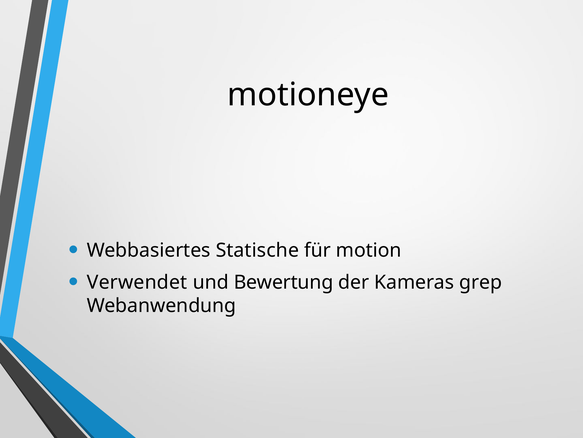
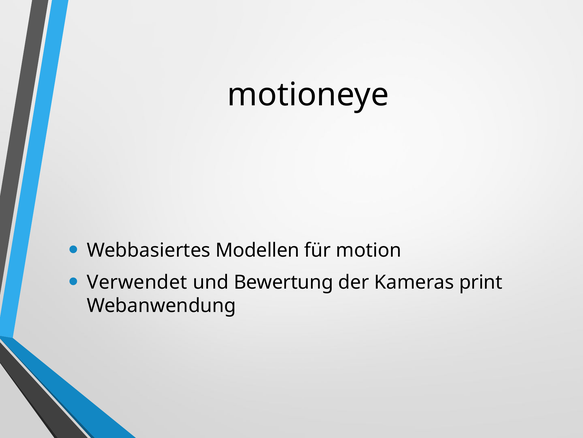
Statische: Statische -> Modellen
grep: grep -> print
